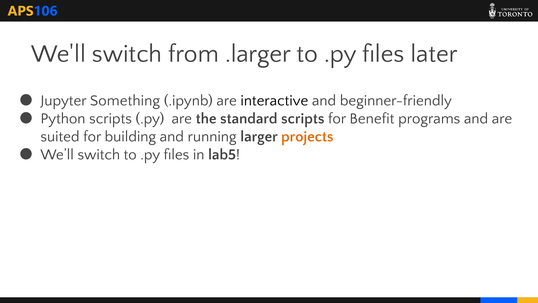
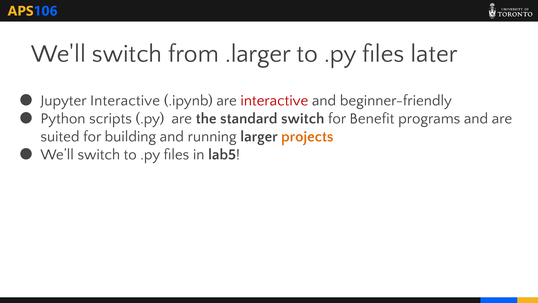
Jupyter Something: Something -> Interactive
interactive at (274, 100) colour: black -> red
standard scripts: scripts -> switch
